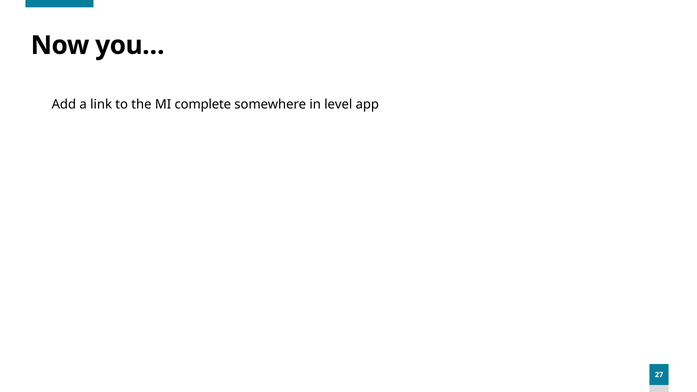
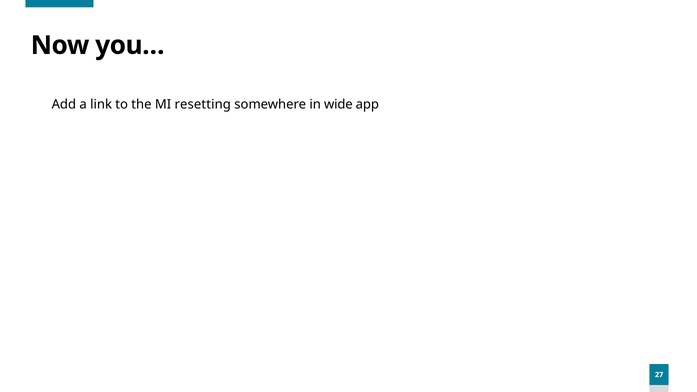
complete: complete -> resetting
level: level -> wide
